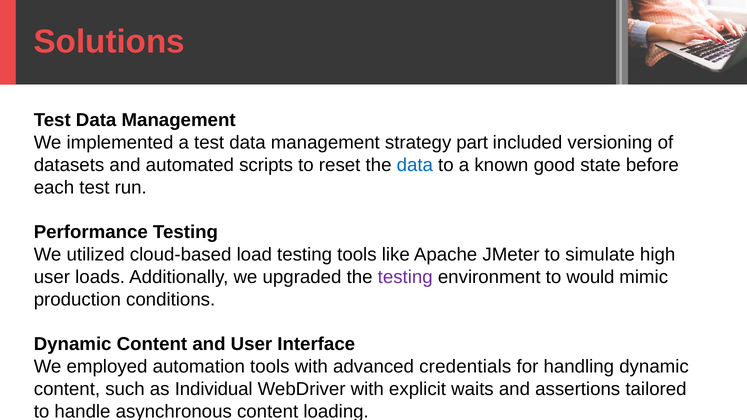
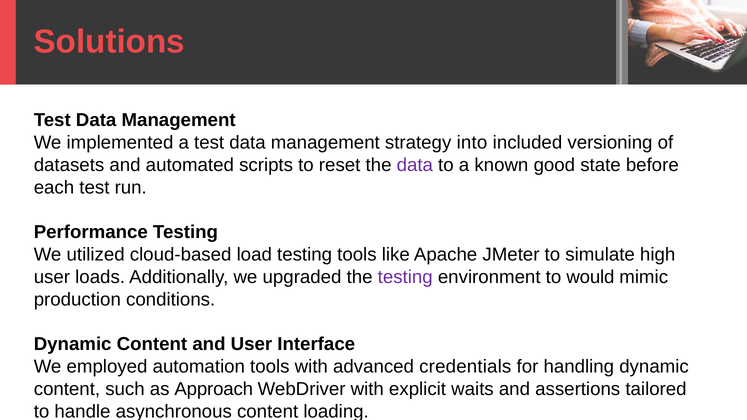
part: part -> into
data at (415, 165) colour: blue -> purple
Individual: Individual -> Approach
